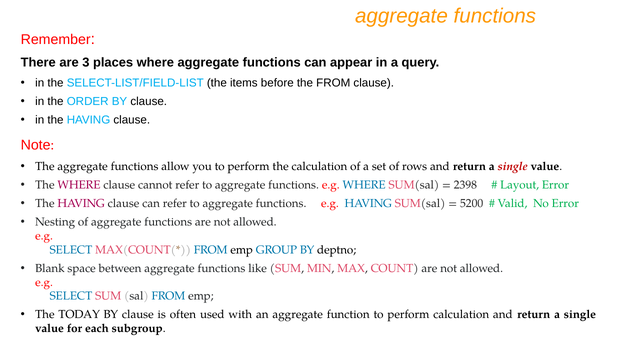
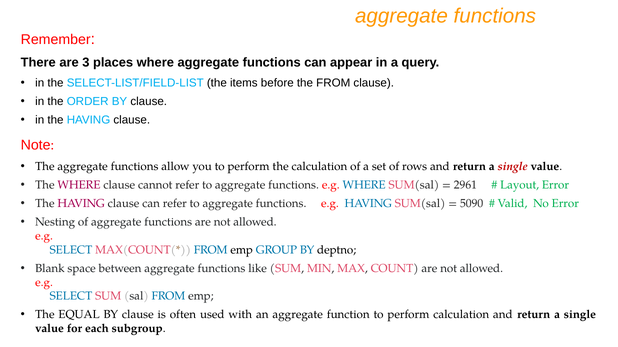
2398: 2398 -> 2961
5200: 5200 -> 5090
TODAY: TODAY -> EQUAL
